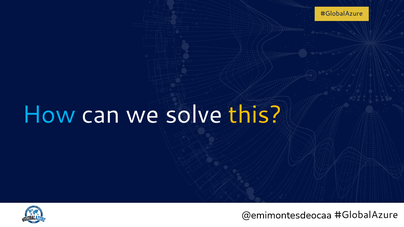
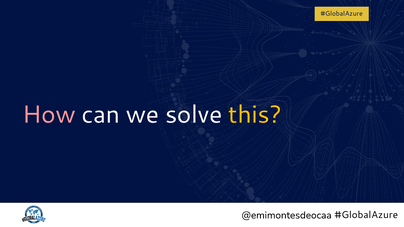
How colour: light blue -> pink
